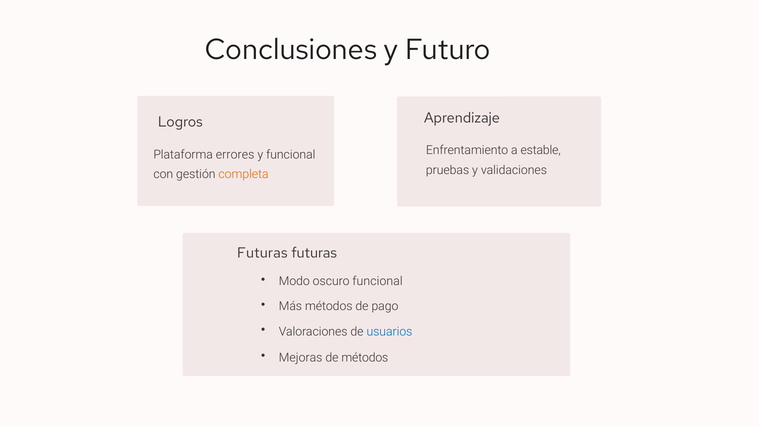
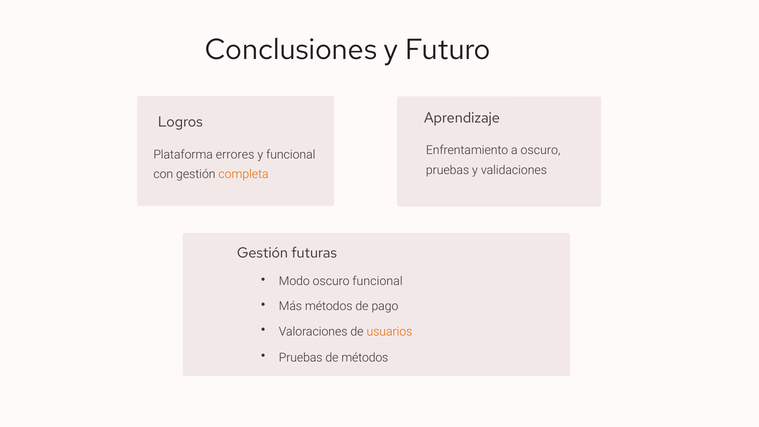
a estable: estable -> oscuro
Futuras at (262, 253): Futuras -> Gestión
usuarios colour: blue -> orange
Mejoras at (301, 358): Mejoras -> Pruebas
